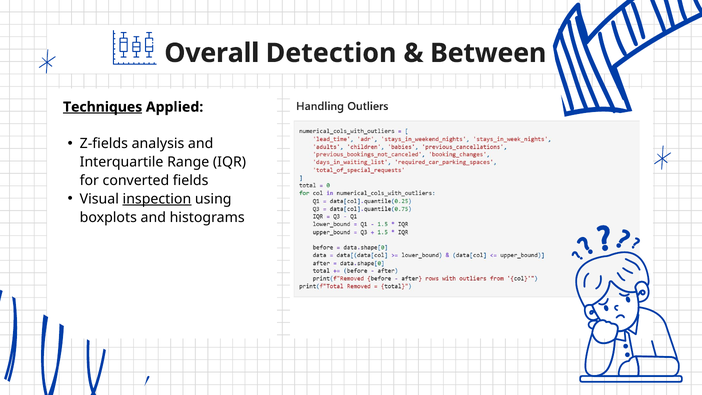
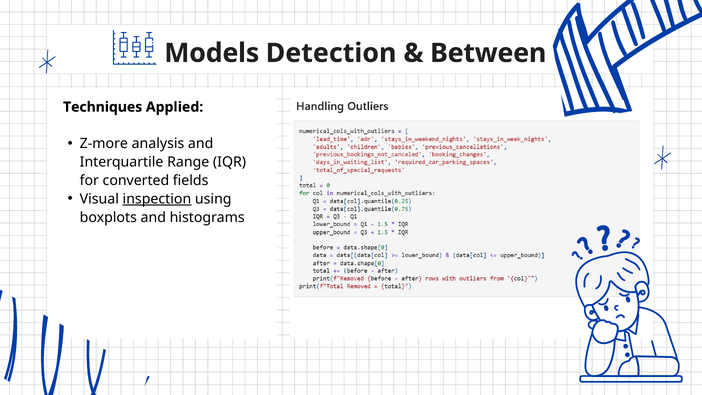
Overall: Overall -> Models
Techniques underline: present -> none
Z-fields: Z-fields -> Z-more
